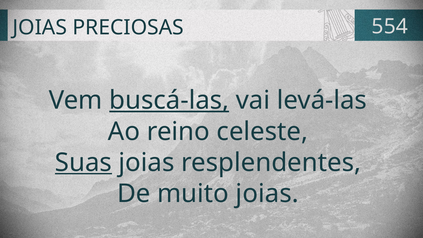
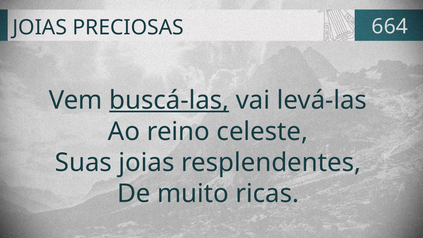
554: 554 -> 664
Suas underline: present -> none
muito joias: joias -> ricas
